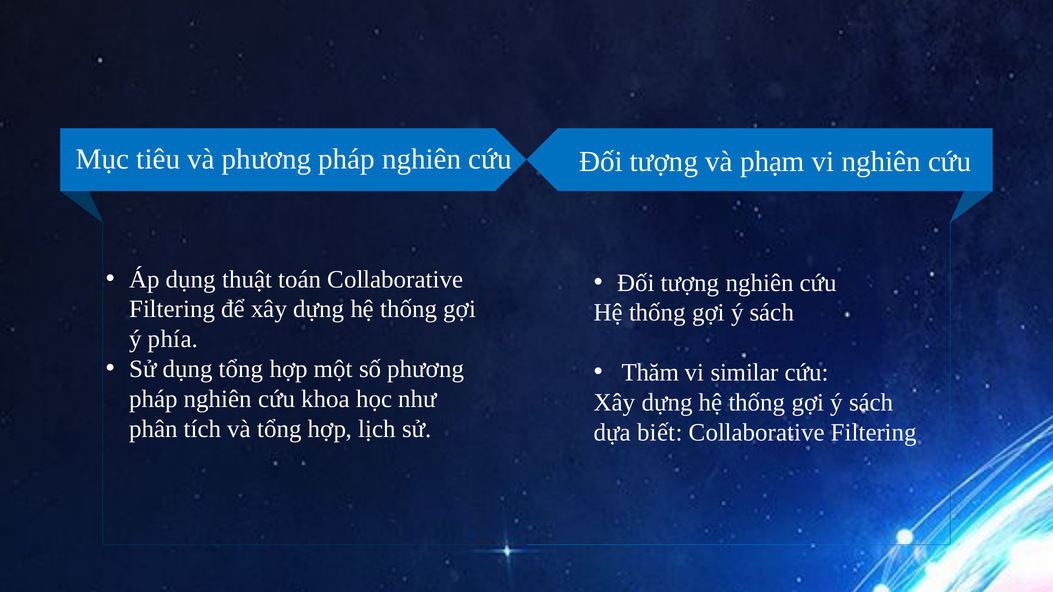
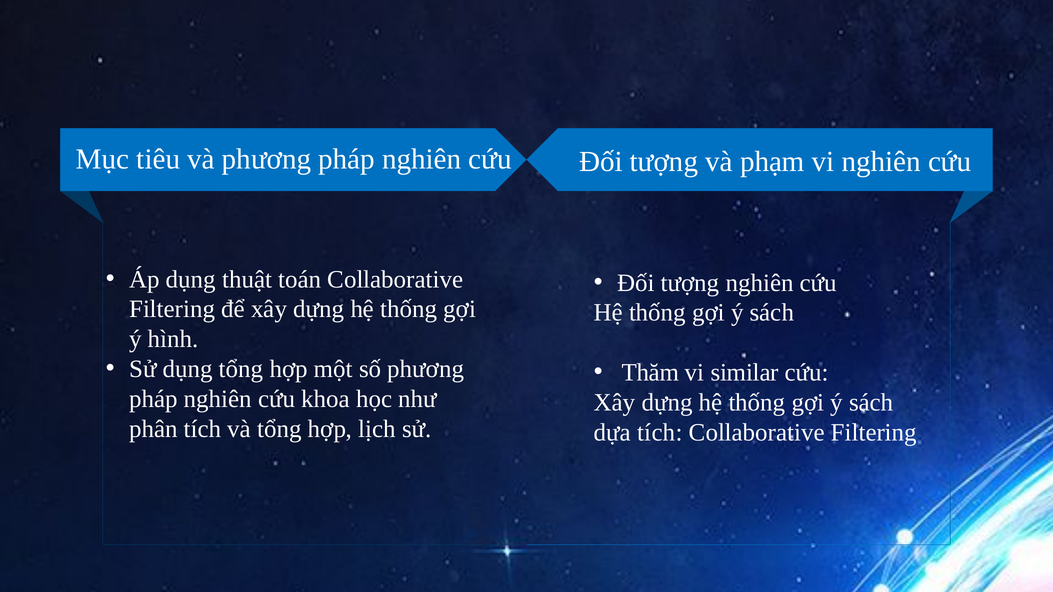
phía: phía -> hình
dựa biết: biết -> tích
